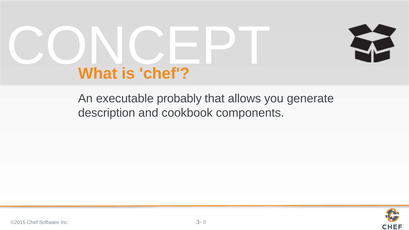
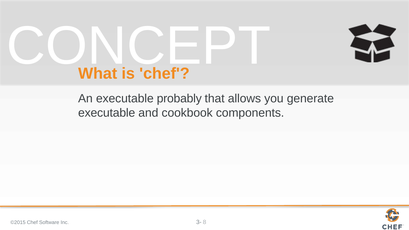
description at (107, 113): description -> executable
